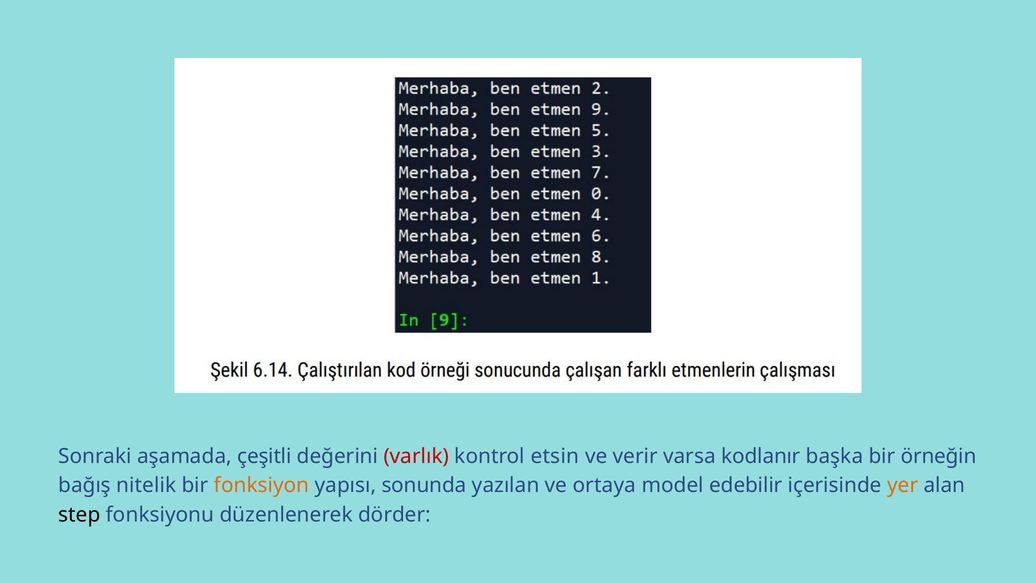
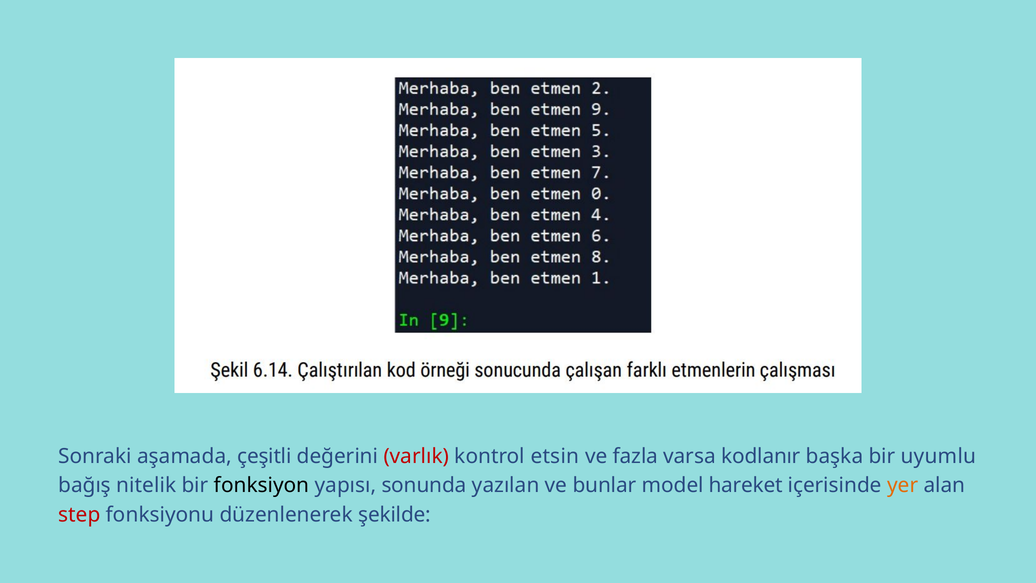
verir: verir -> fazla
örneğin: örneğin -> uyumlu
fonksiyon colour: orange -> black
ortaya: ortaya -> bunlar
edebilir: edebilir -> hareket
step colour: black -> red
dörder: dörder -> şekilde
